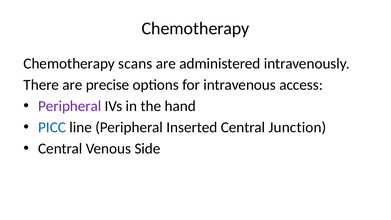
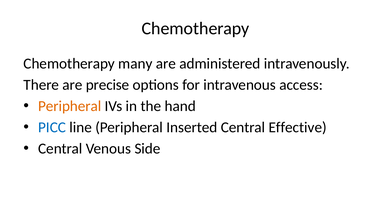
scans: scans -> many
Peripheral at (70, 106) colour: purple -> orange
Junction: Junction -> Effective
